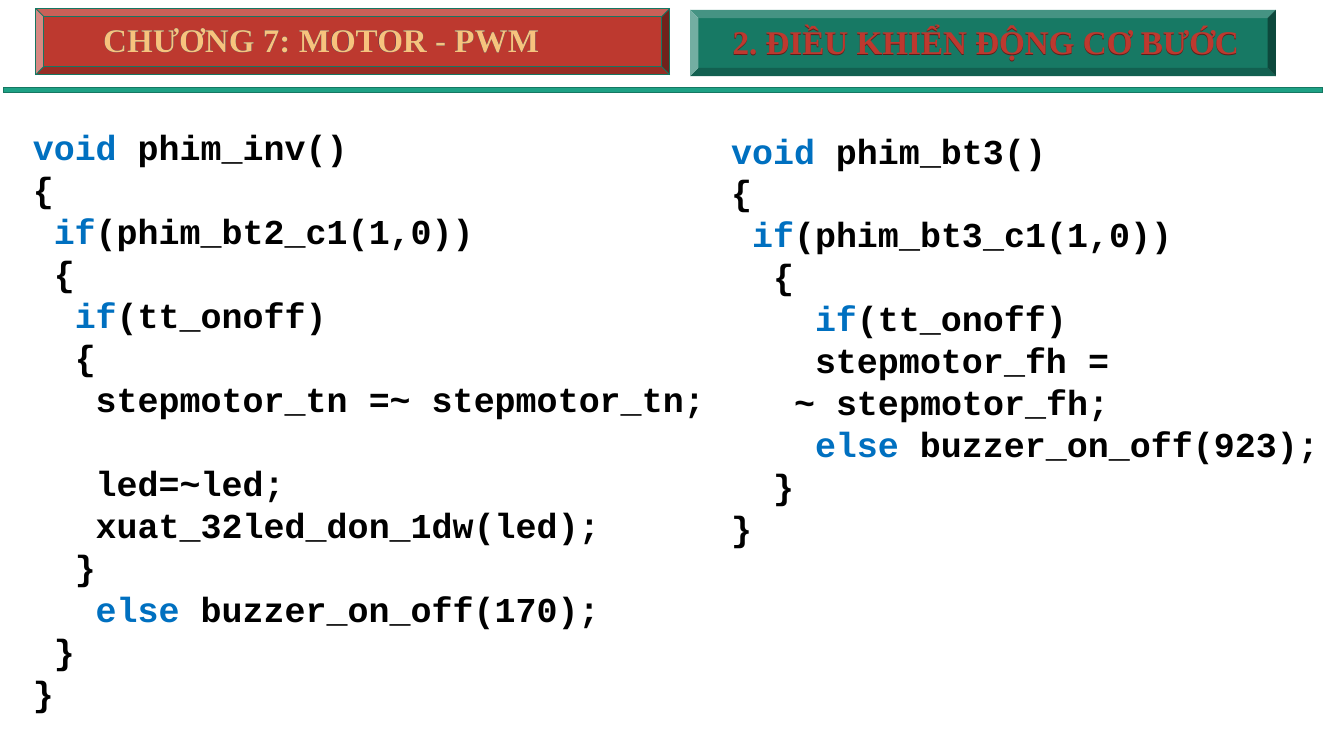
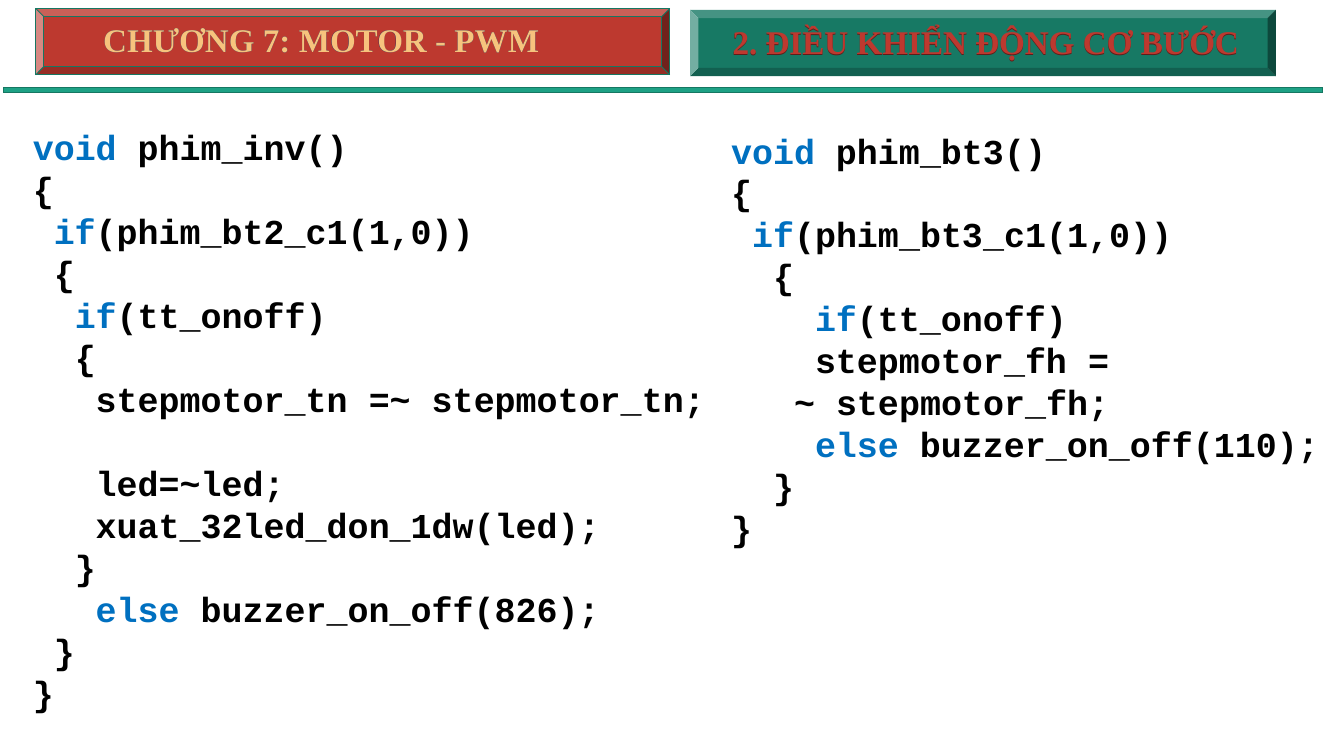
buzzer_on_off(923: buzzer_on_off(923 -> buzzer_on_off(110
buzzer_on_off(170: buzzer_on_off(170 -> buzzer_on_off(826
